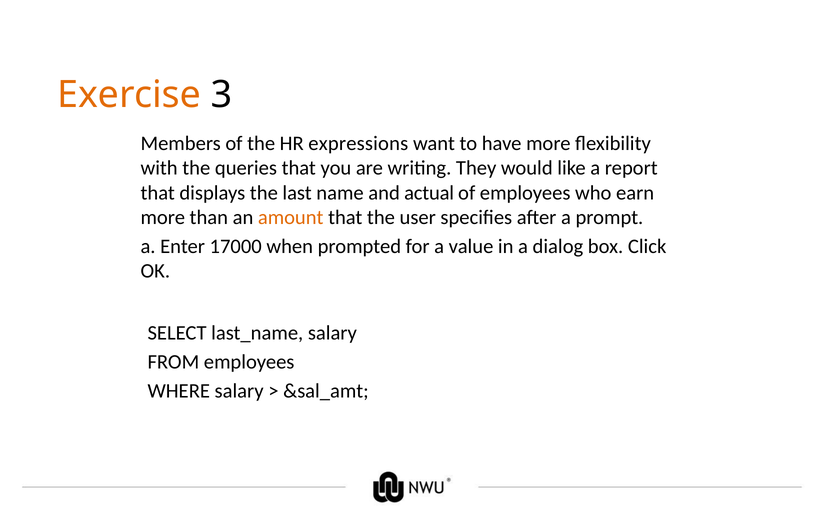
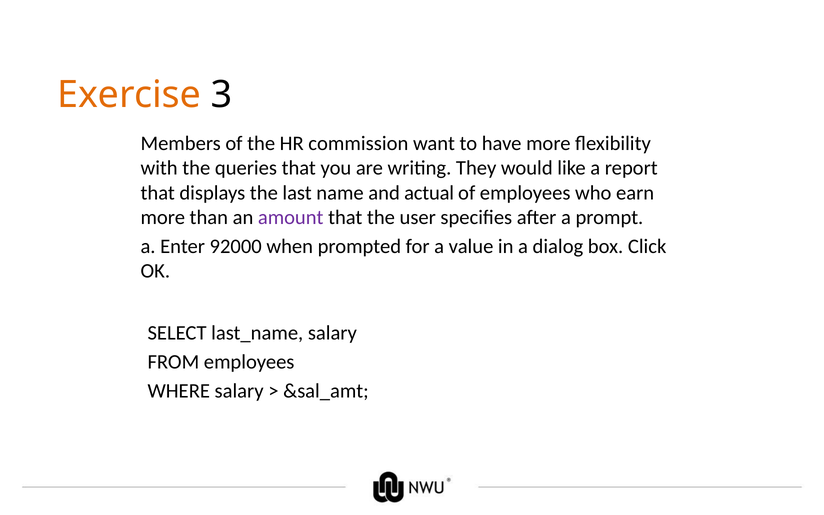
expressions: expressions -> commission
amount colour: orange -> purple
17000: 17000 -> 92000
